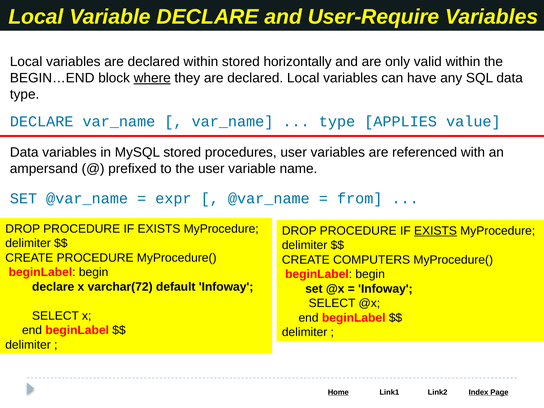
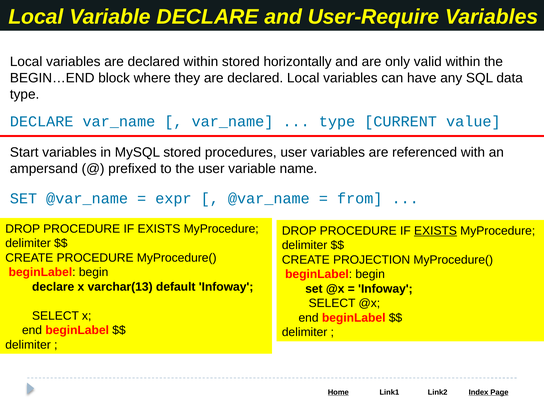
where underline: present -> none
APPLIES: APPLIES -> CURRENT
Data at (24, 152): Data -> Start
COMPUTERS: COMPUTERS -> PROJECTION
varchar(72: varchar(72 -> varchar(13
